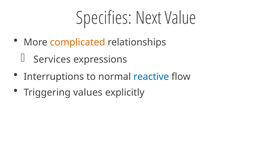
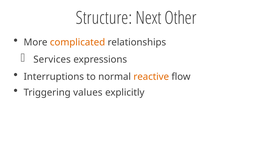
Specifies: Specifies -> Structure
Value: Value -> Other
reactive colour: blue -> orange
